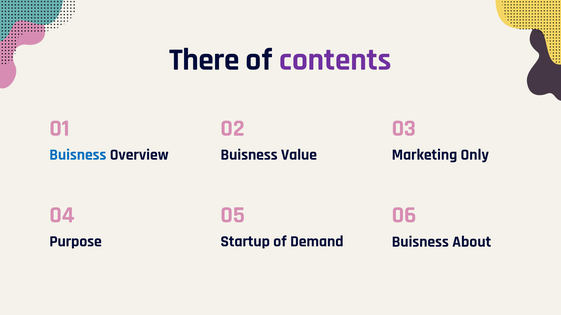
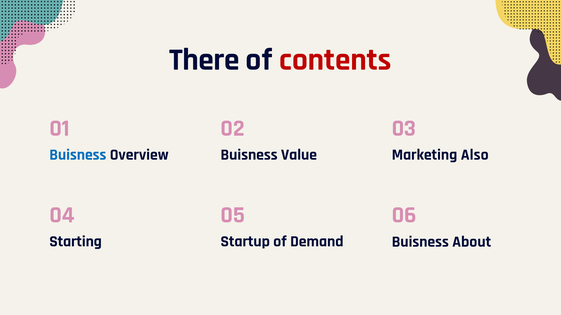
contents colour: purple -> red
Only: Only -> Also
Purpose: Purpose -> Starting
